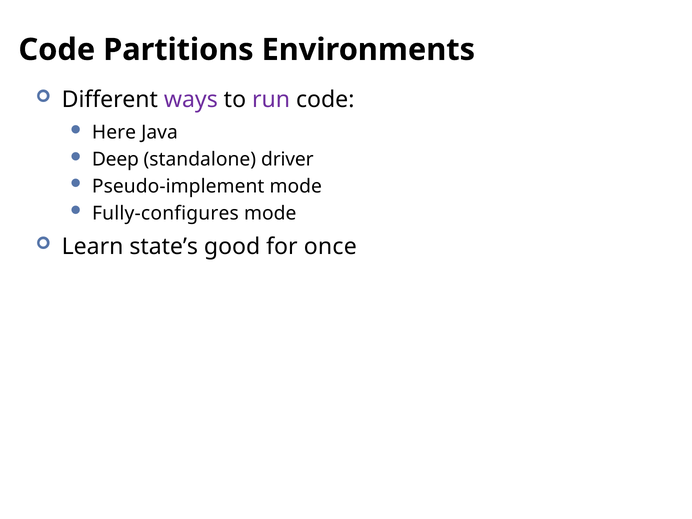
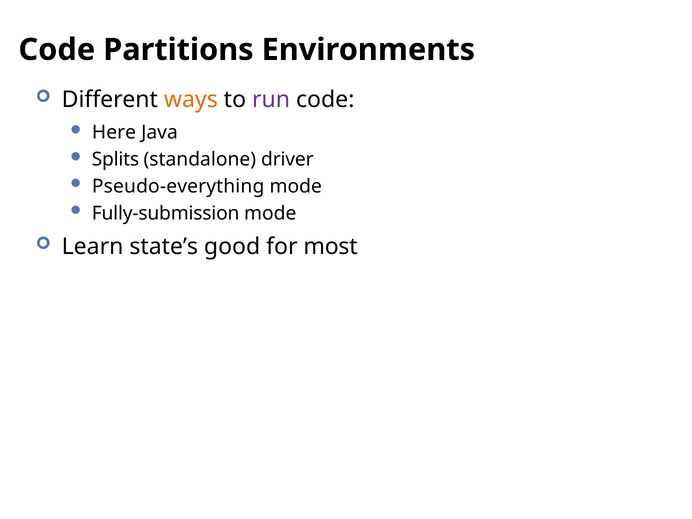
ways colour: purple -> orange
Deep: Deep -> Splits
Pseudo-implement: Pseudo-implement -> Pseudo-everything
Fully-configures: Fully-configures -> Fully-submission
once: once -> most
